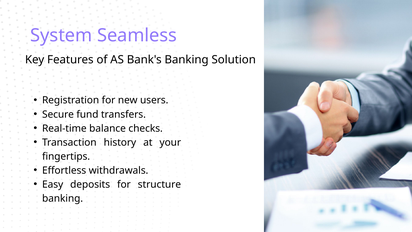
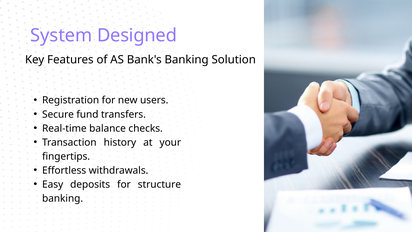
Seamless: Seamless -> Designed
